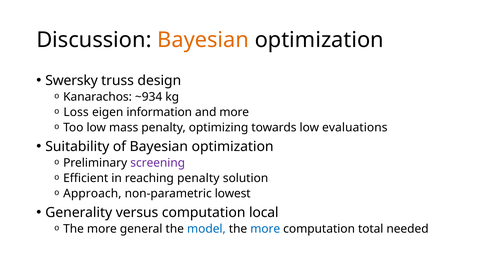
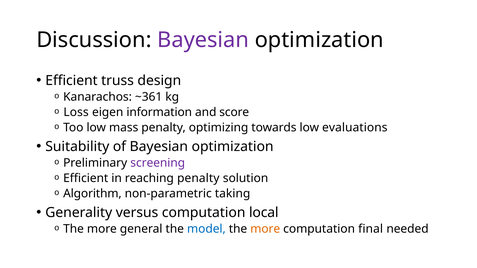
Bayesian at (203, 40) colour: orange -> purple
Swersky at (72, 81): Swersky -> Efficient
~934: ~934 -> ~361
and more: more -> score
Approach: Approach -> Algorithm
lowest: lowest -> taking
more at (265, 229) colour: blue -> orange
total: total -> final
